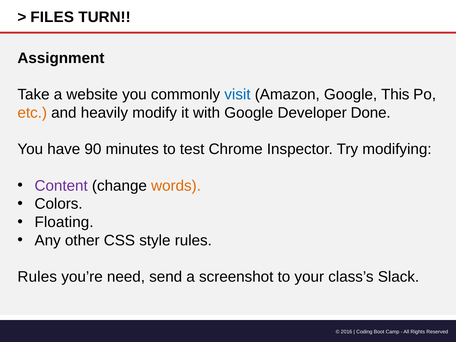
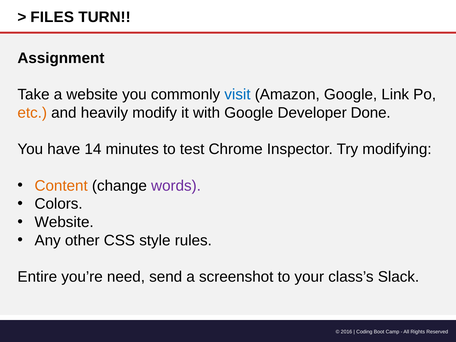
This: This -> Link
90: 90 -> 14
Content colour: purple -> orange
words colour: orange -> purple
Floating at (64, 222): Floating -> Website
Rules at (37, 277): Rules -> Entire
